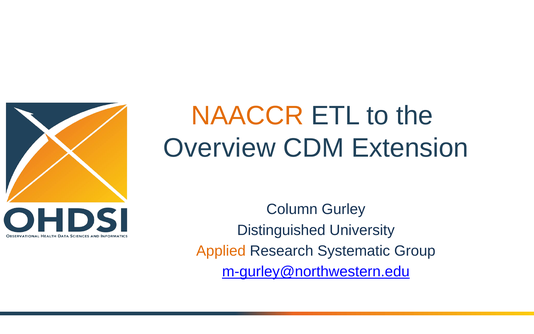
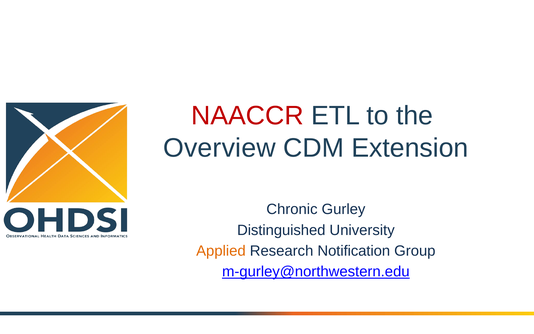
NAACCR colour: orange -> red
Column: Column -> Chronic
Systematic: Systematic -> Notification
